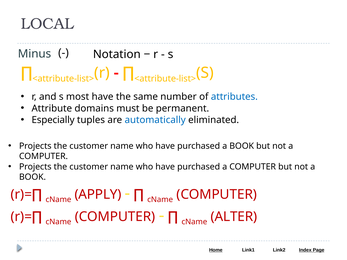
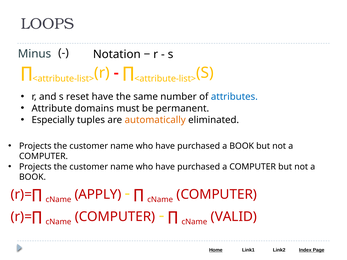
LOCAL: LOCAL -> LOOPS
most: most -> reset
automatically colour: blue -> orange
ALTER: ALTER -> VALID
